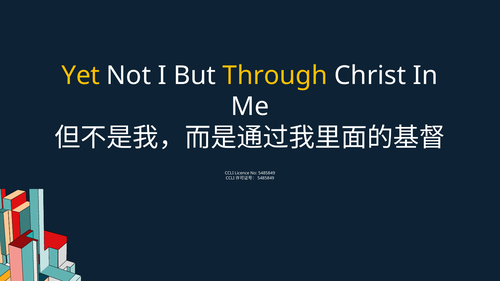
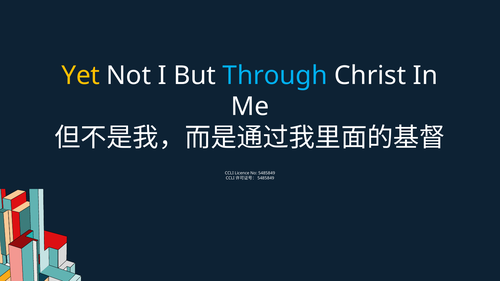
Through colour: yellow -> light blue
